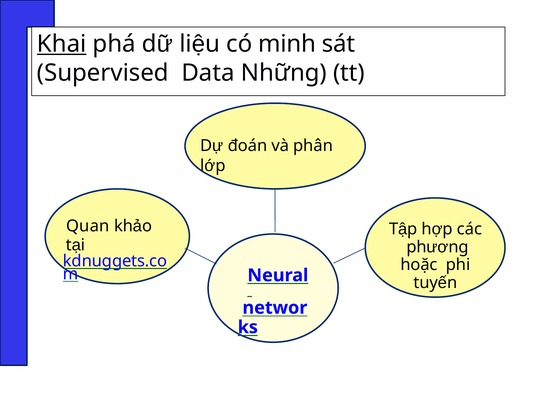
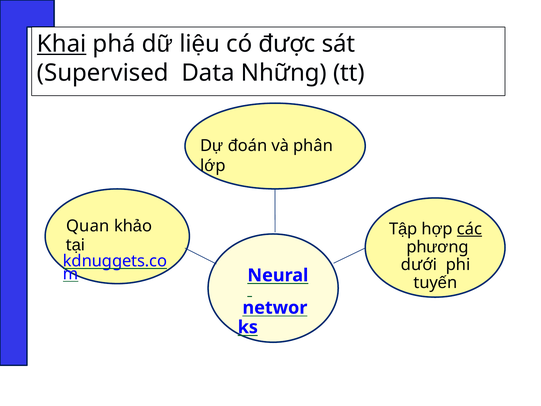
minh: minh -> được
các underline: none -> present
hoặc: hoặc -> dưới
